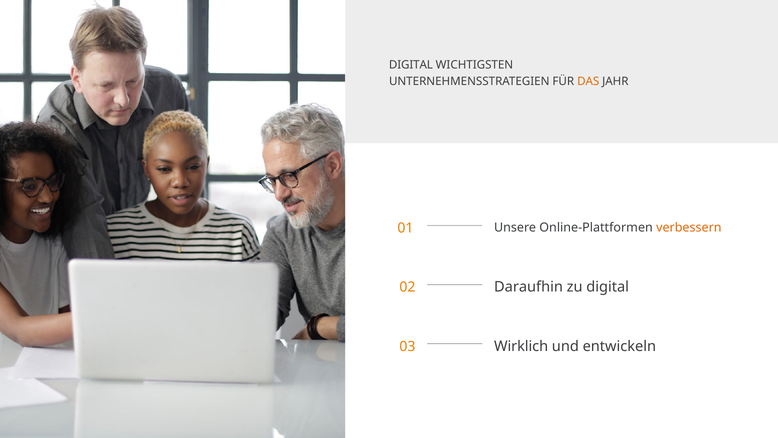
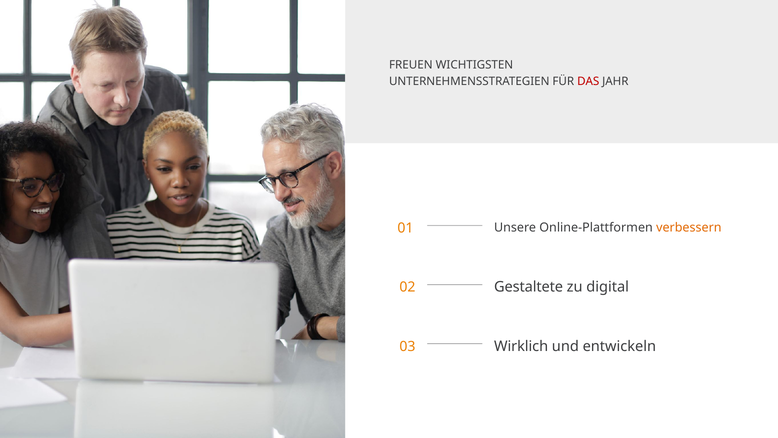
DIGITAL at (411, 65): DIGITAL -> FREUEN
DAS colour: orange -> red
Daraufhin: Daraufhin -> Gestaltete
